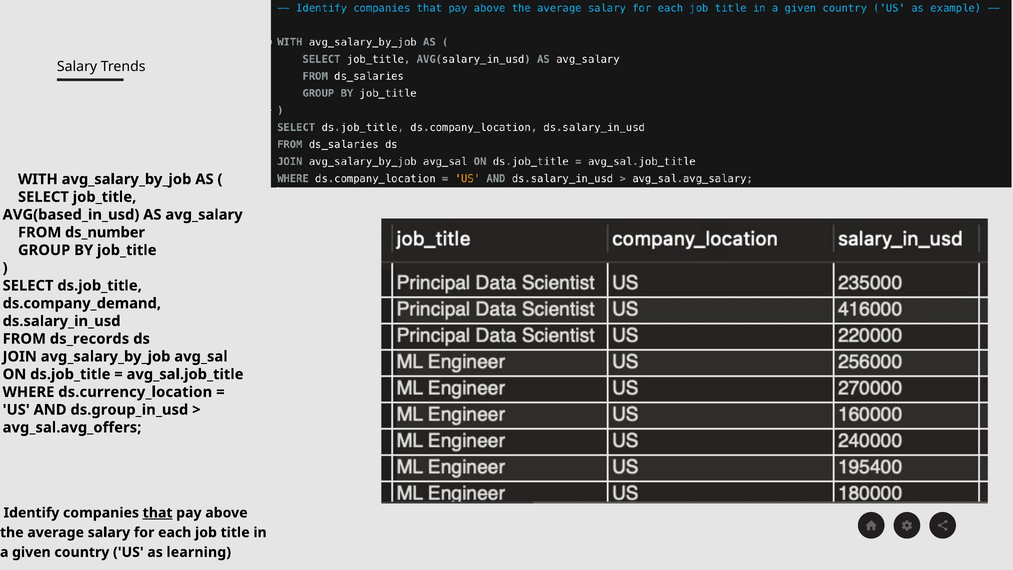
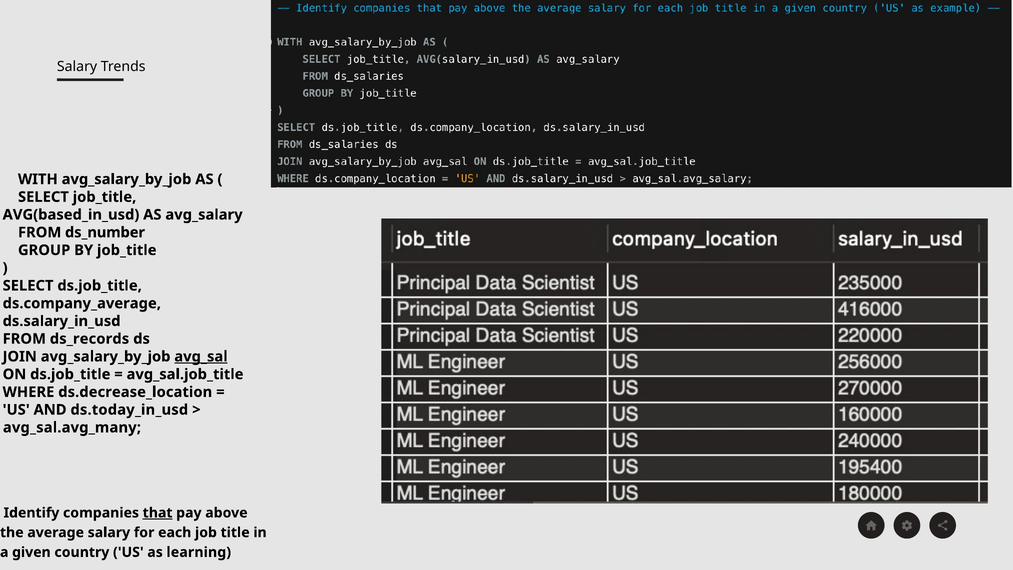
ds.company_demand: ds.company_demand -> ds.company_average
avg_sal underline: none -> present
ds.currency_location: ds.currency_location -> ds.decrease_location
ds.group_in_usd: ds.group_in_usd -> ds.today_in_usd
avg_sal.avg_offers: avg_sal.avg_offers -> avg_sal.avg_many
